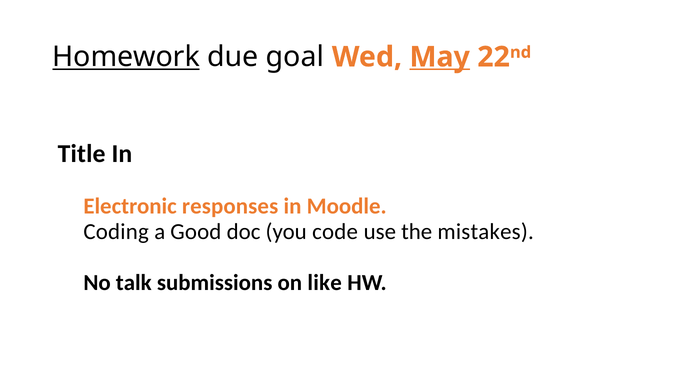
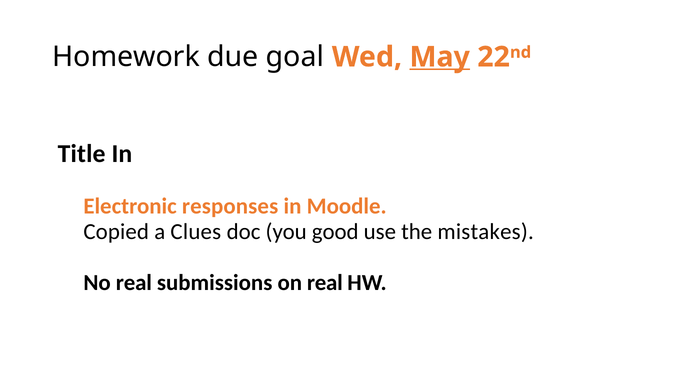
Homework underline: present -> none
Coding: Coding -> Copied
Good: Good -> Clues
code: code -> good
No talk: talk -> real
on like: like -> real
